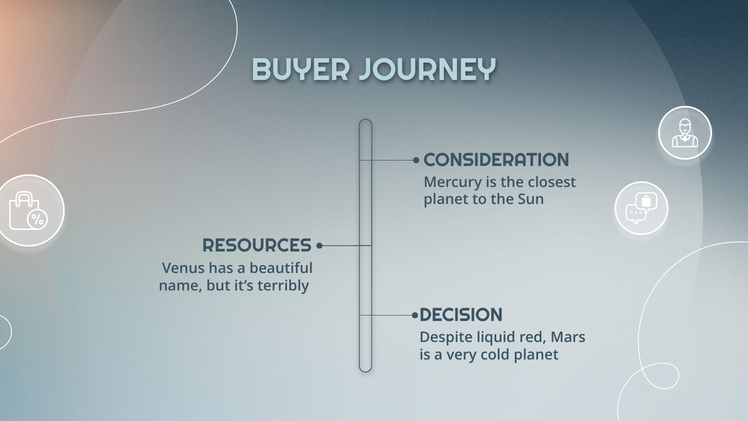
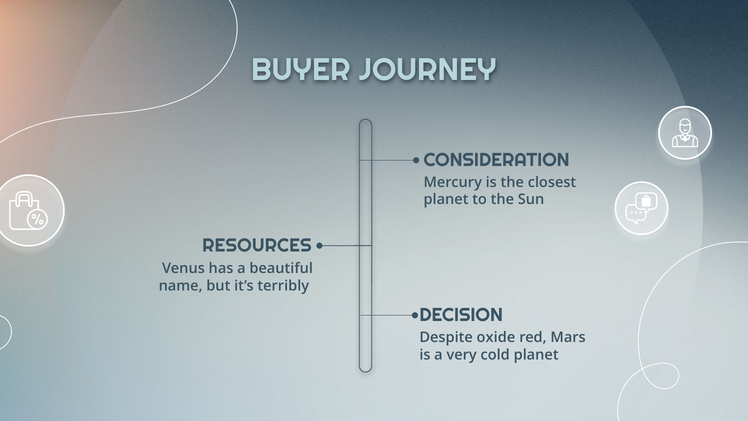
liquid: liquid -> oxide
